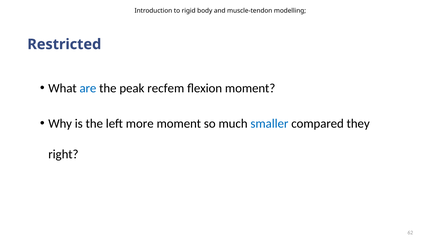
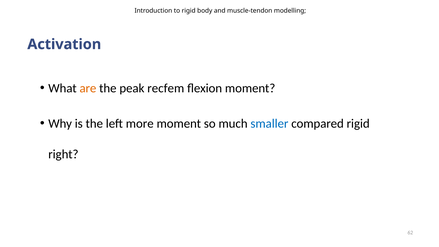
Restricted: Restricted -> Activation
are colour: blue -> orange
compared they: they -> rigid
